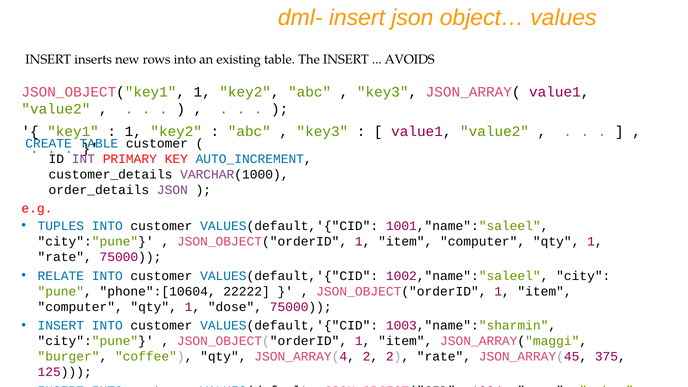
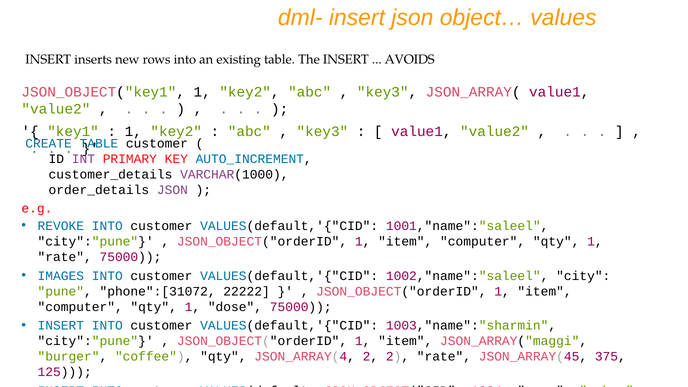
TUPLES: TUPLES -> REVOKE
RELATE: RELATE -> IMAGES
phone":[10604: phone":[10604 -> phone":[31072
